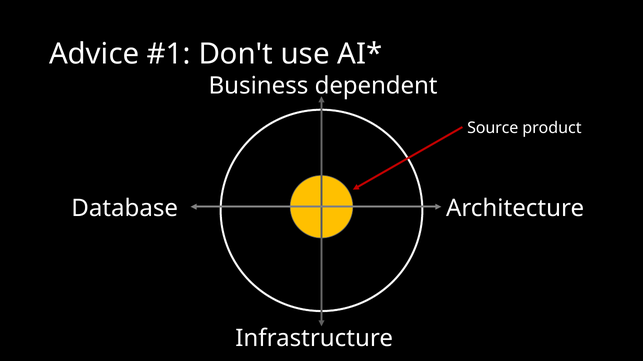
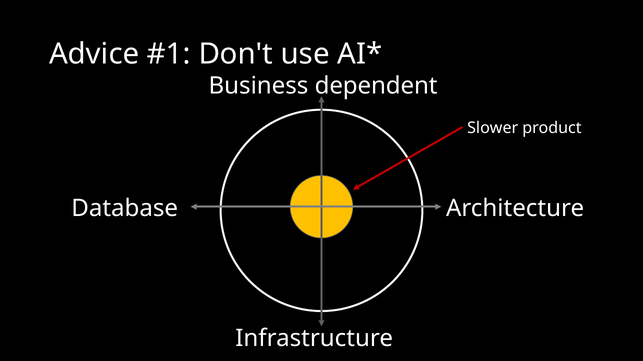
Source: Source -> Slower
